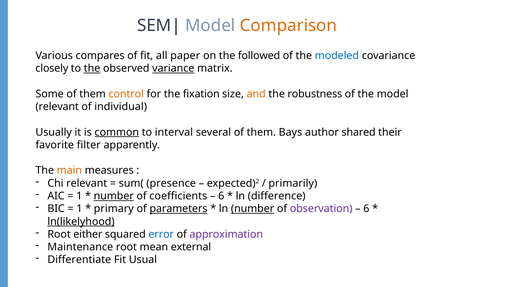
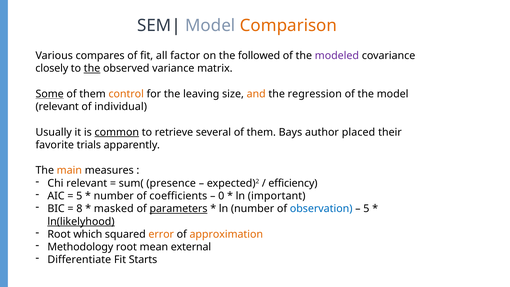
paper: paper -> factor
modeled colour: blue -> purple
variance underline: present -> none
Some underline: none -> present
fixation: fixation -> leaving
robustness: robustness -> regression
interval: interval -> retrieve
shared: shared -> placed
filter: filter -> trials
primarily: primarily -> efficiency
1 at (79, 196): 1 -> 5
number at (114, 196) underline: present -> none
6 at (221, 196): 6 -> 0
difference: difference -> important
1 at (79, 209): 1 -> 8
primary: primary -> masked
number at (253, 209) underline: present -> none
observation colour: purple -> blue
6 at (366, 209): 6 -> 5
either: either -> which
error colour: blue -> orange
approximation colour: purple -> orange
Maintenance: Maintenance -> Methodology
Usual: Usual -> Starts
